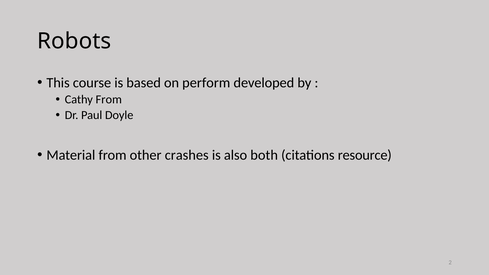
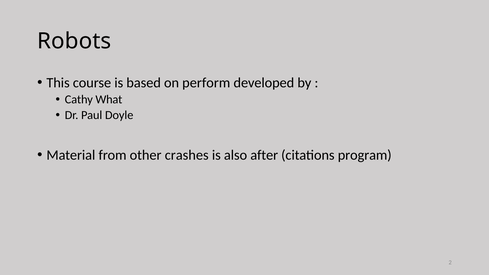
Cathy From: From -> What
both: both -> after
resource: resource -> program
